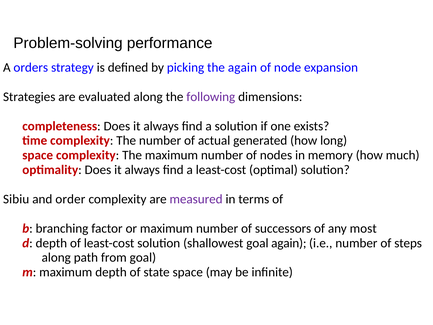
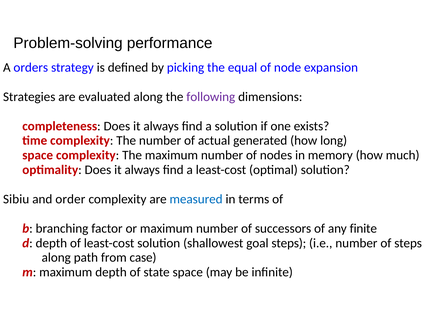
the again: again -> equal
measured colour: purple -> blue
most: most -> finite
goal again: again -> steps
from goal: goal -> case
